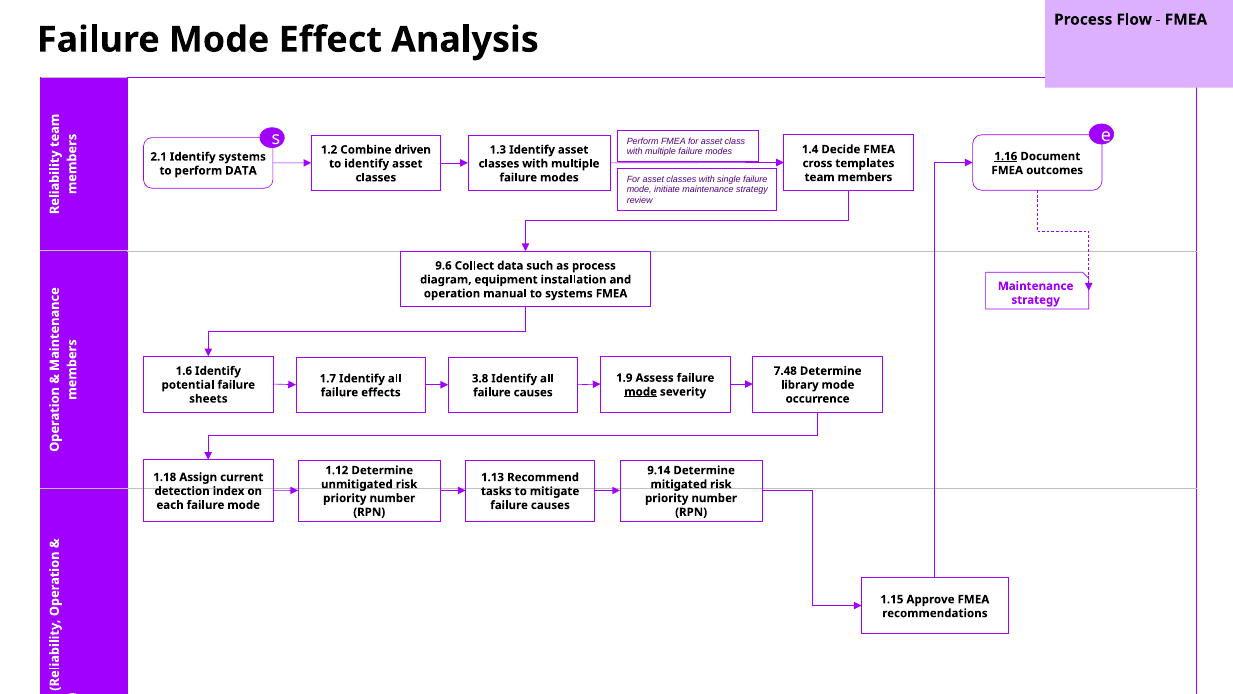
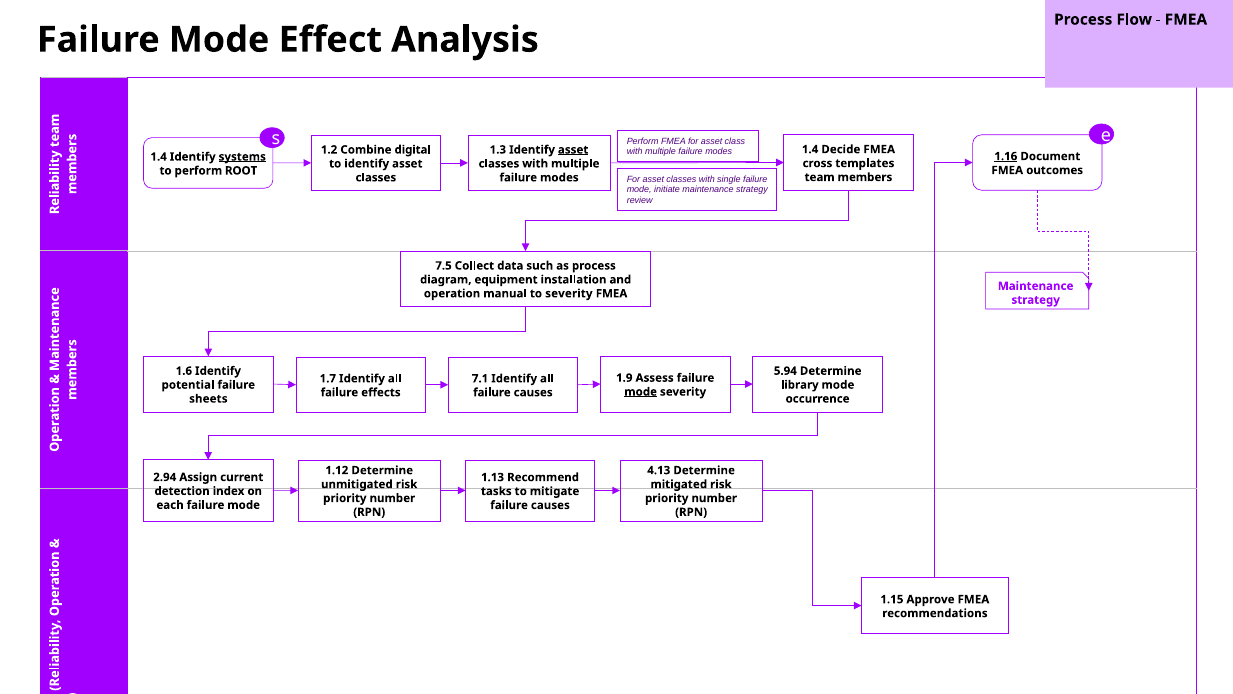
driven: driven -> digital
asset at (573, 150) underline: none -> present
2.1 at (159, 157): 2.1 -> 1.4
systems at (242, 157) underline: none -> present
perform DATA: DATA -> ROOT
9.6: 9.6 -> 7.5
to systems: systems -> severity
7.48: 7.48 -> 5.94
3.8: 3.8 -> 7.1
9.14: 9.14 -> 4.13
1.18: 1.18 -> 2.94
